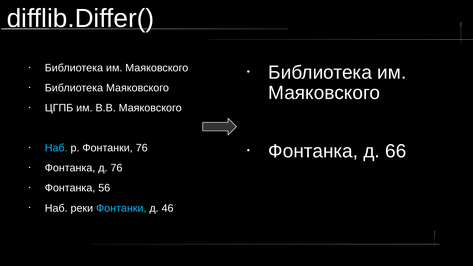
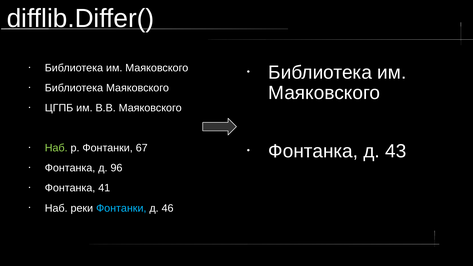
Наб at (56, 148) colour: light blue -> light green
Фонтанки 76: 76 -> 67
66: 66 -> 43
д 76: 76 -> 96
56: 56 -> 41
